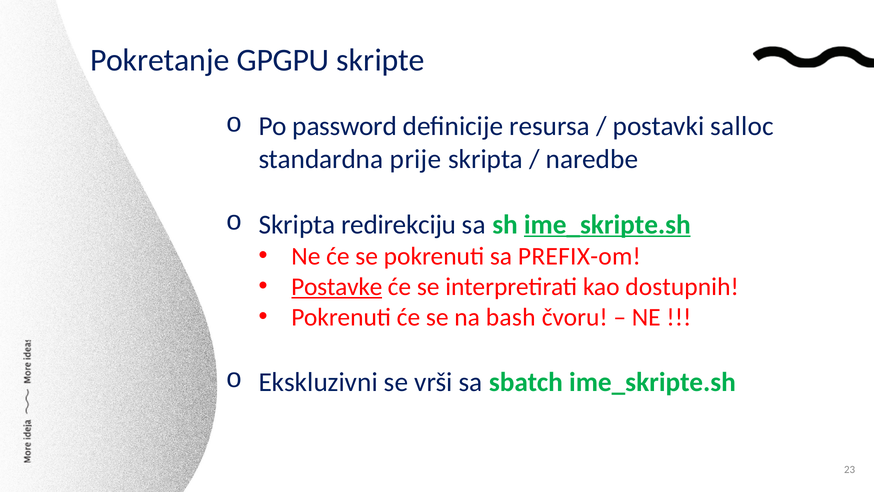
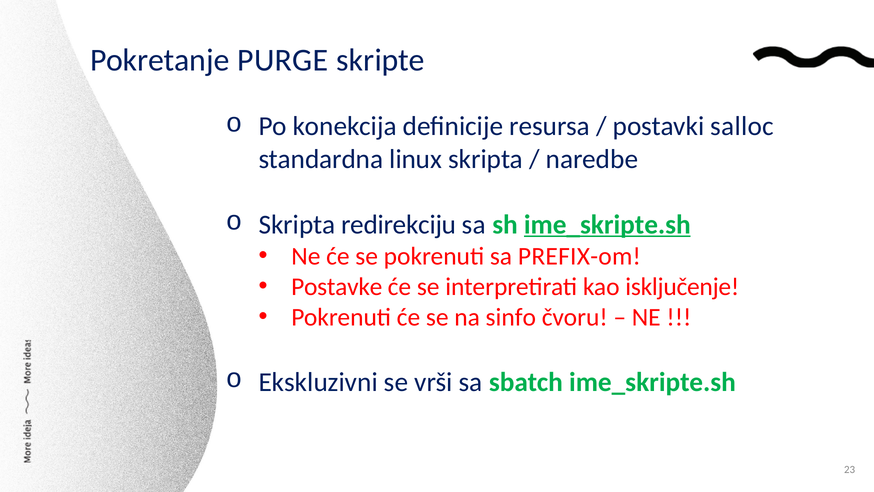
GPGPU: GPGPU -> PURGE
password: password -> konekcija
prije: prije -> linux
Postavke underline: present -> none
dostupnih: dostupnih -> isključenje
bash: bash -> sinfo
